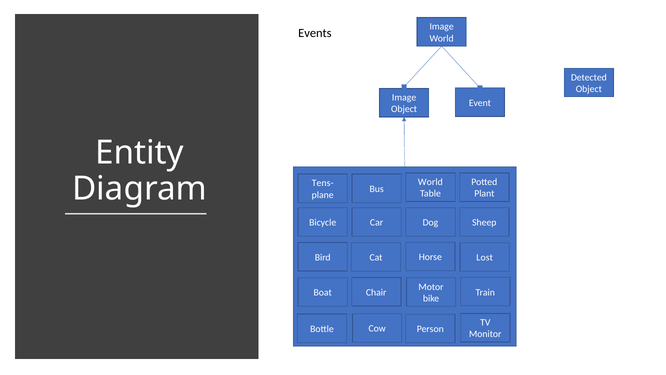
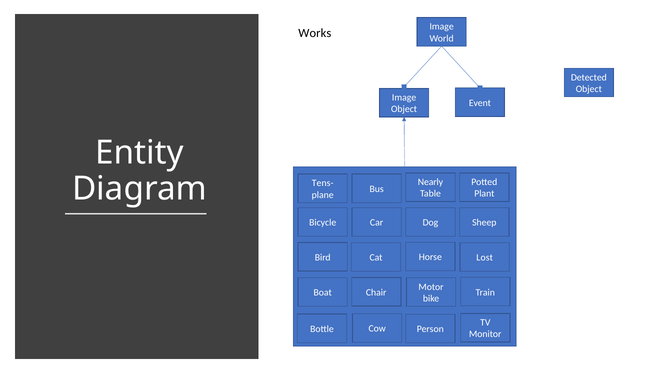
Events: Events -> Works
World at (430, 182): World -> Nearly
